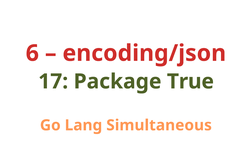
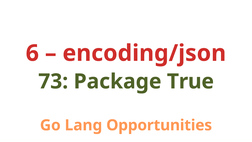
17: 17 -> 73
Simultaneous: Simultaneous -> Opportunities
